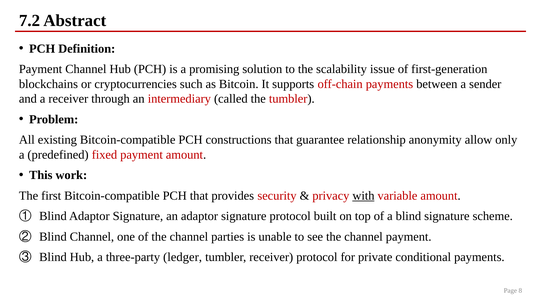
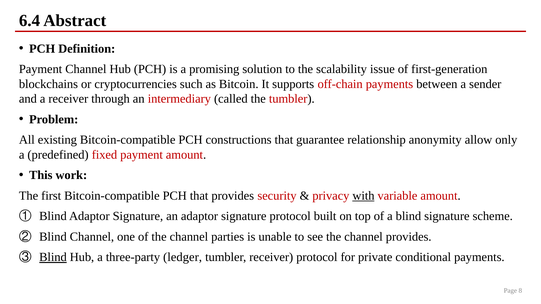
7.2: 7.2 -> 6.4
channel payment: payment -> provides
Blind at (53, 257) underline: none -> present
